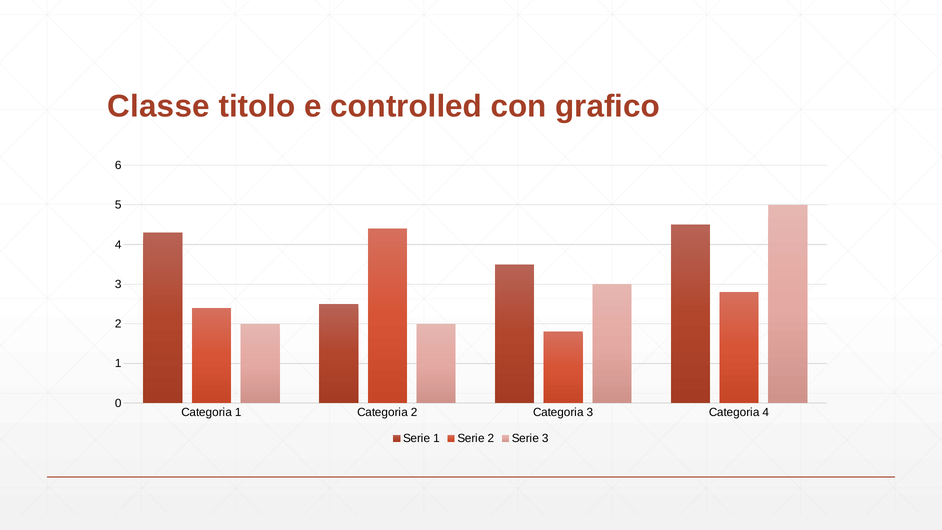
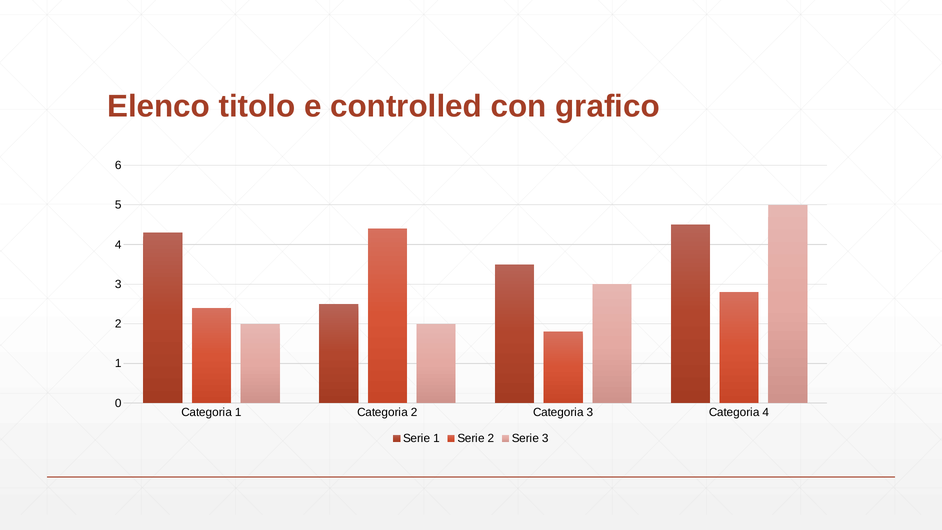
Classe: Classe -> Elenco
